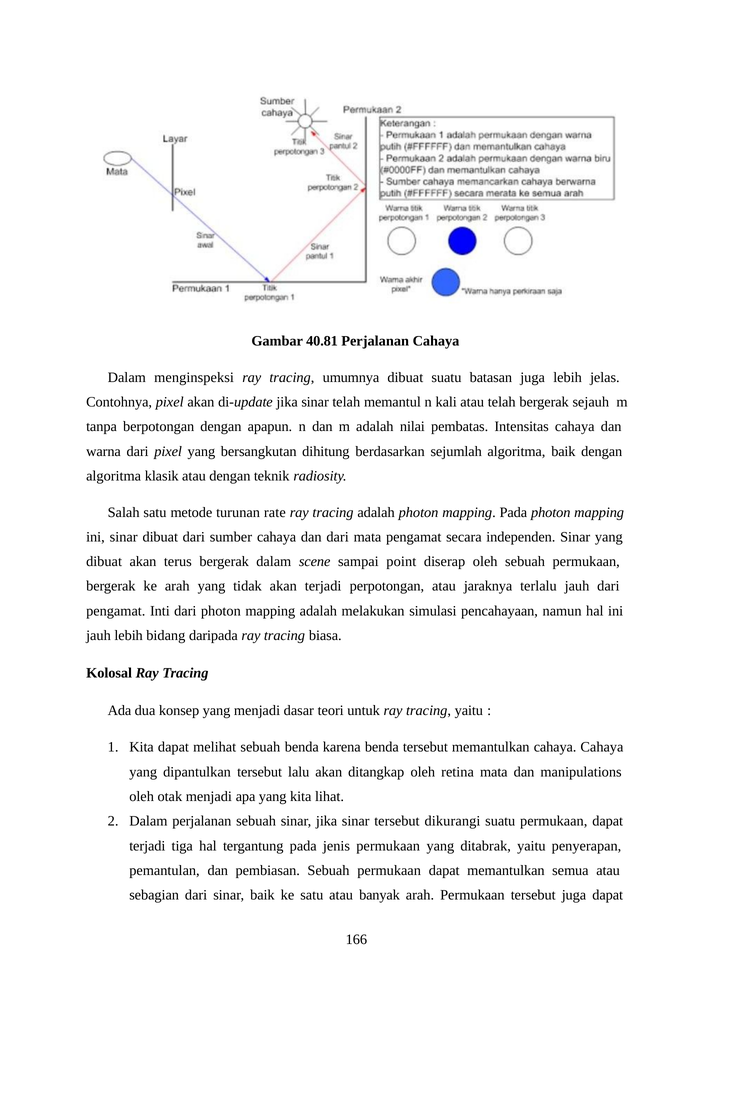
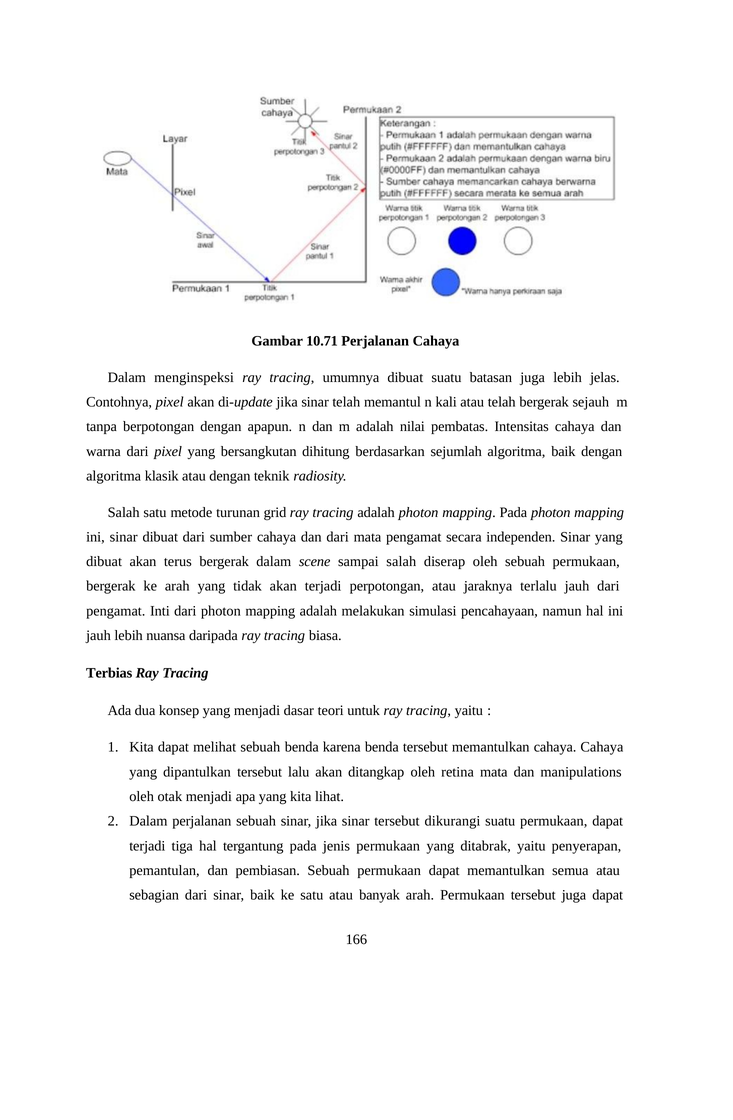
40.81: 40.81 -> 10.71
rate: rate -> grid
sampai point: point -> salah
bidang: bidang -> nuansa
Kolosal: Kolosal -> Terbias
